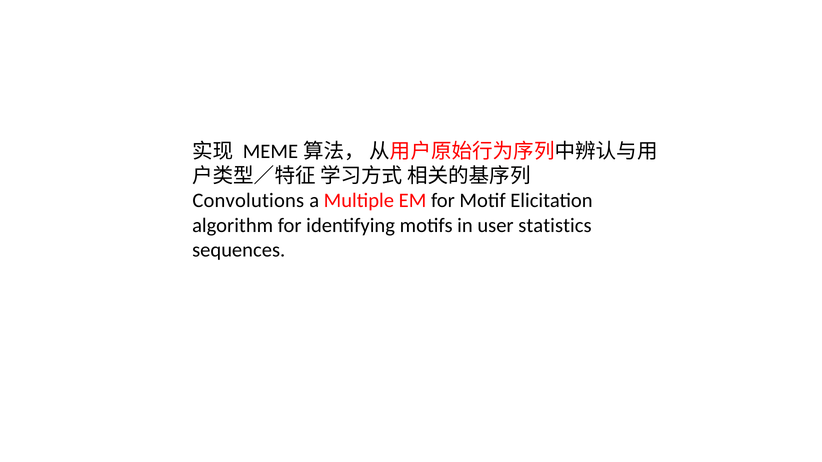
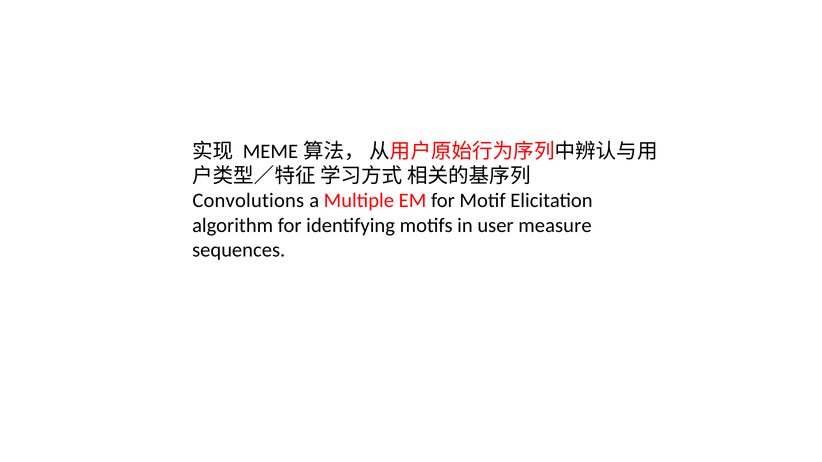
statistics: statistics -> measure
